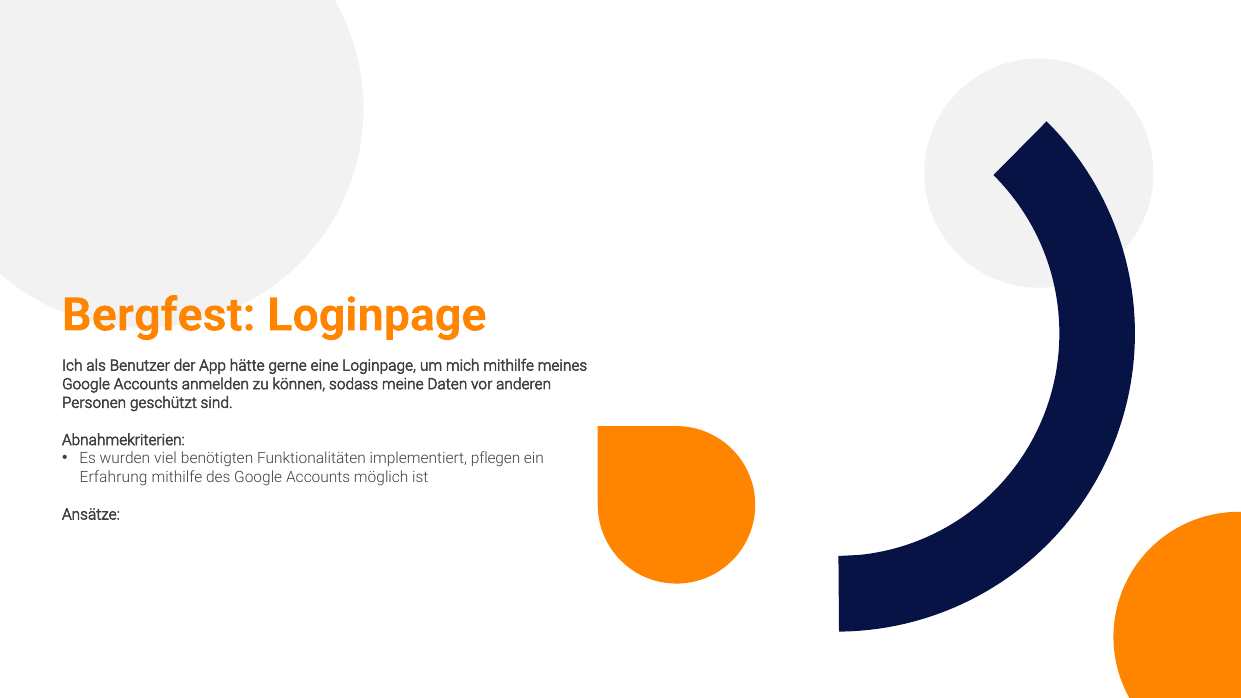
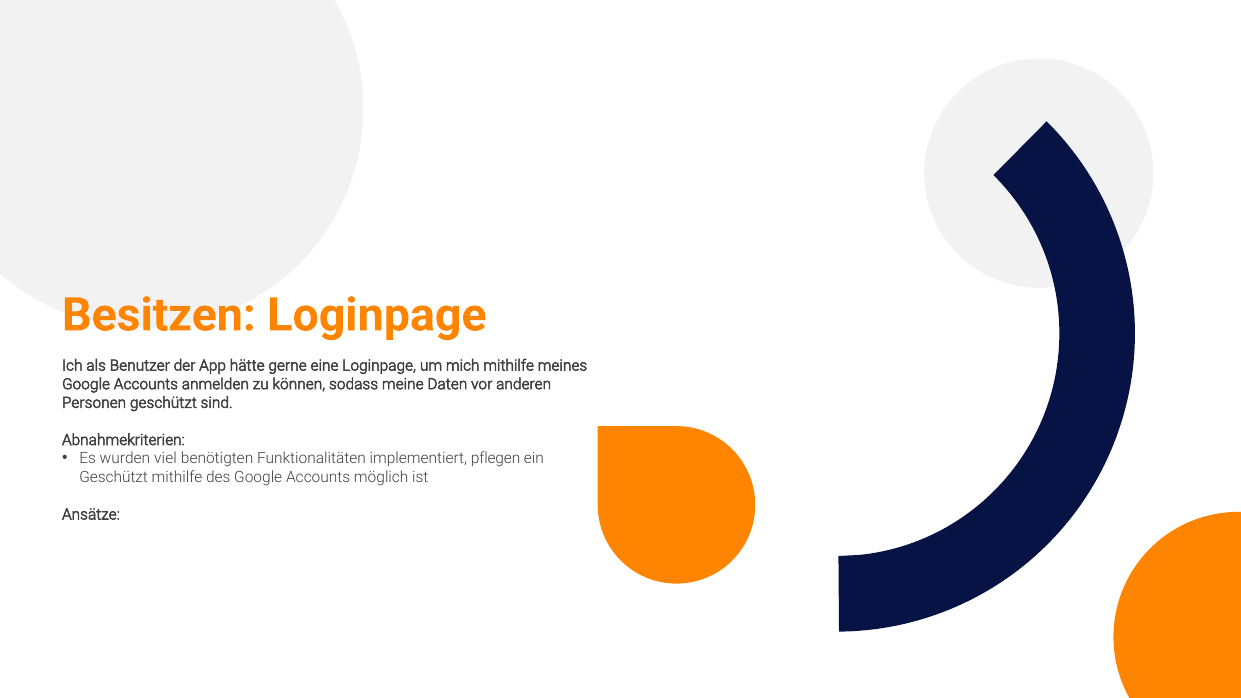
Bergfest: Bergfest -> Besitzen
Erfahrung at (114, 477): Erfahrung -> Geschützt
